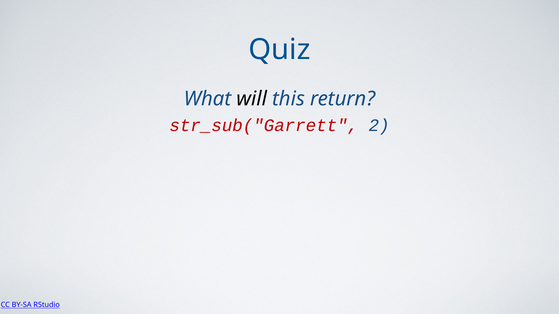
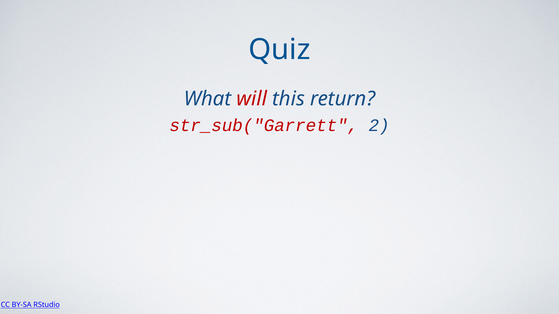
will colour: black -> red
